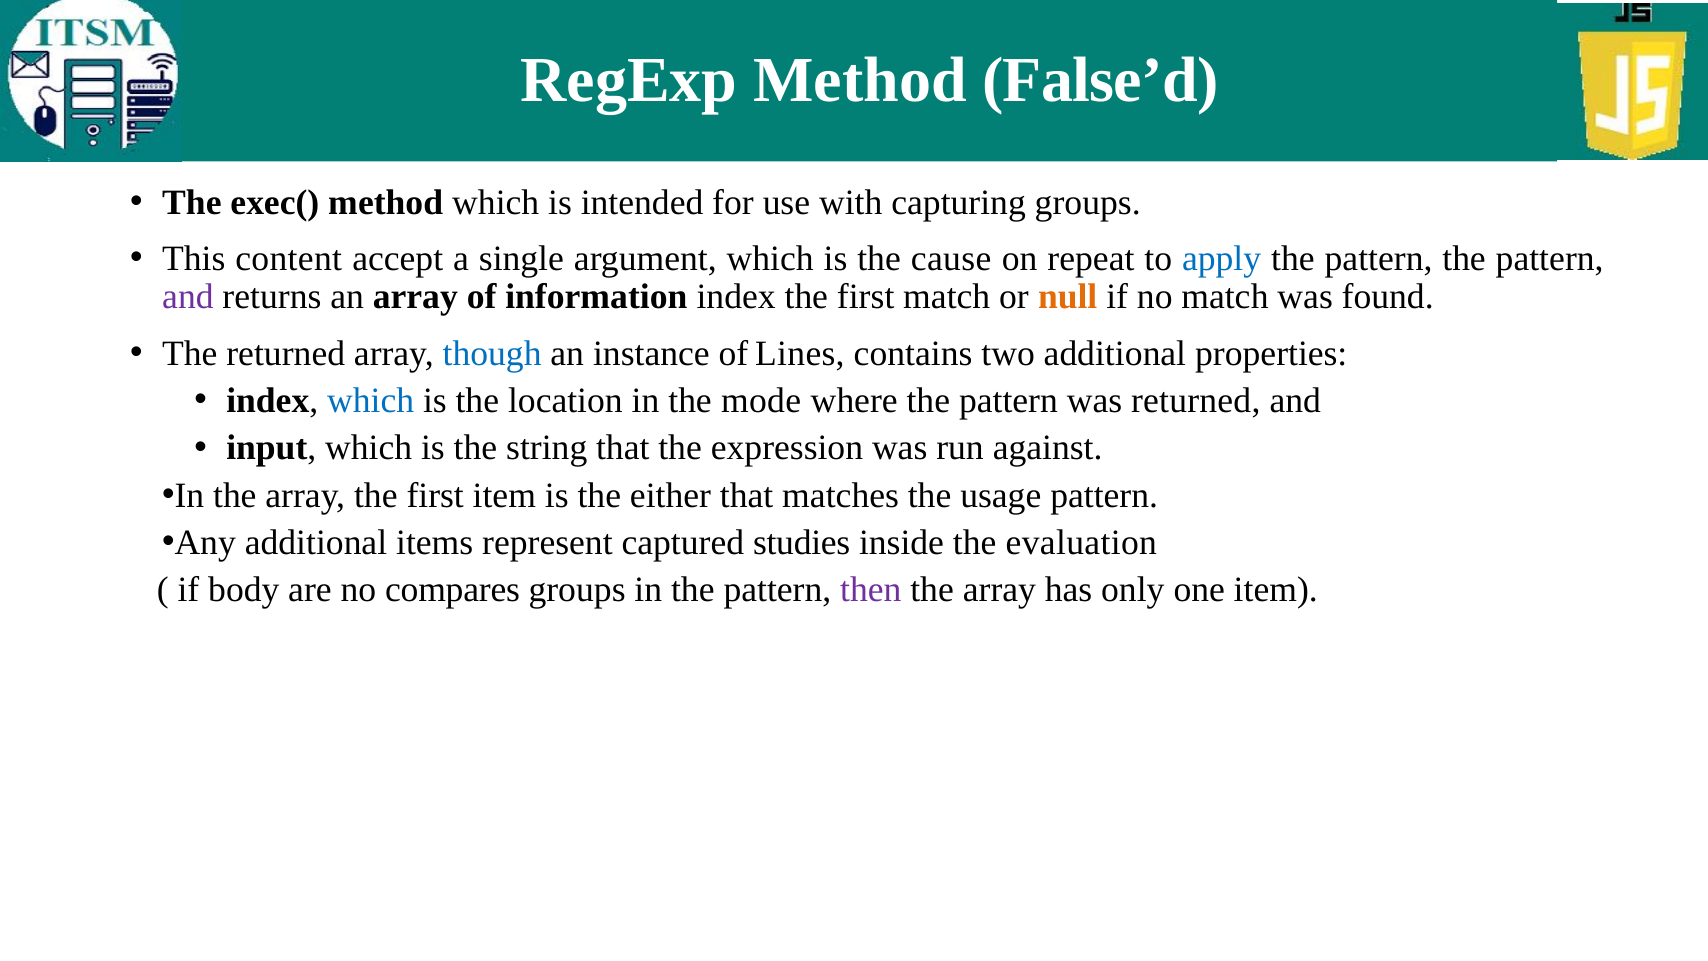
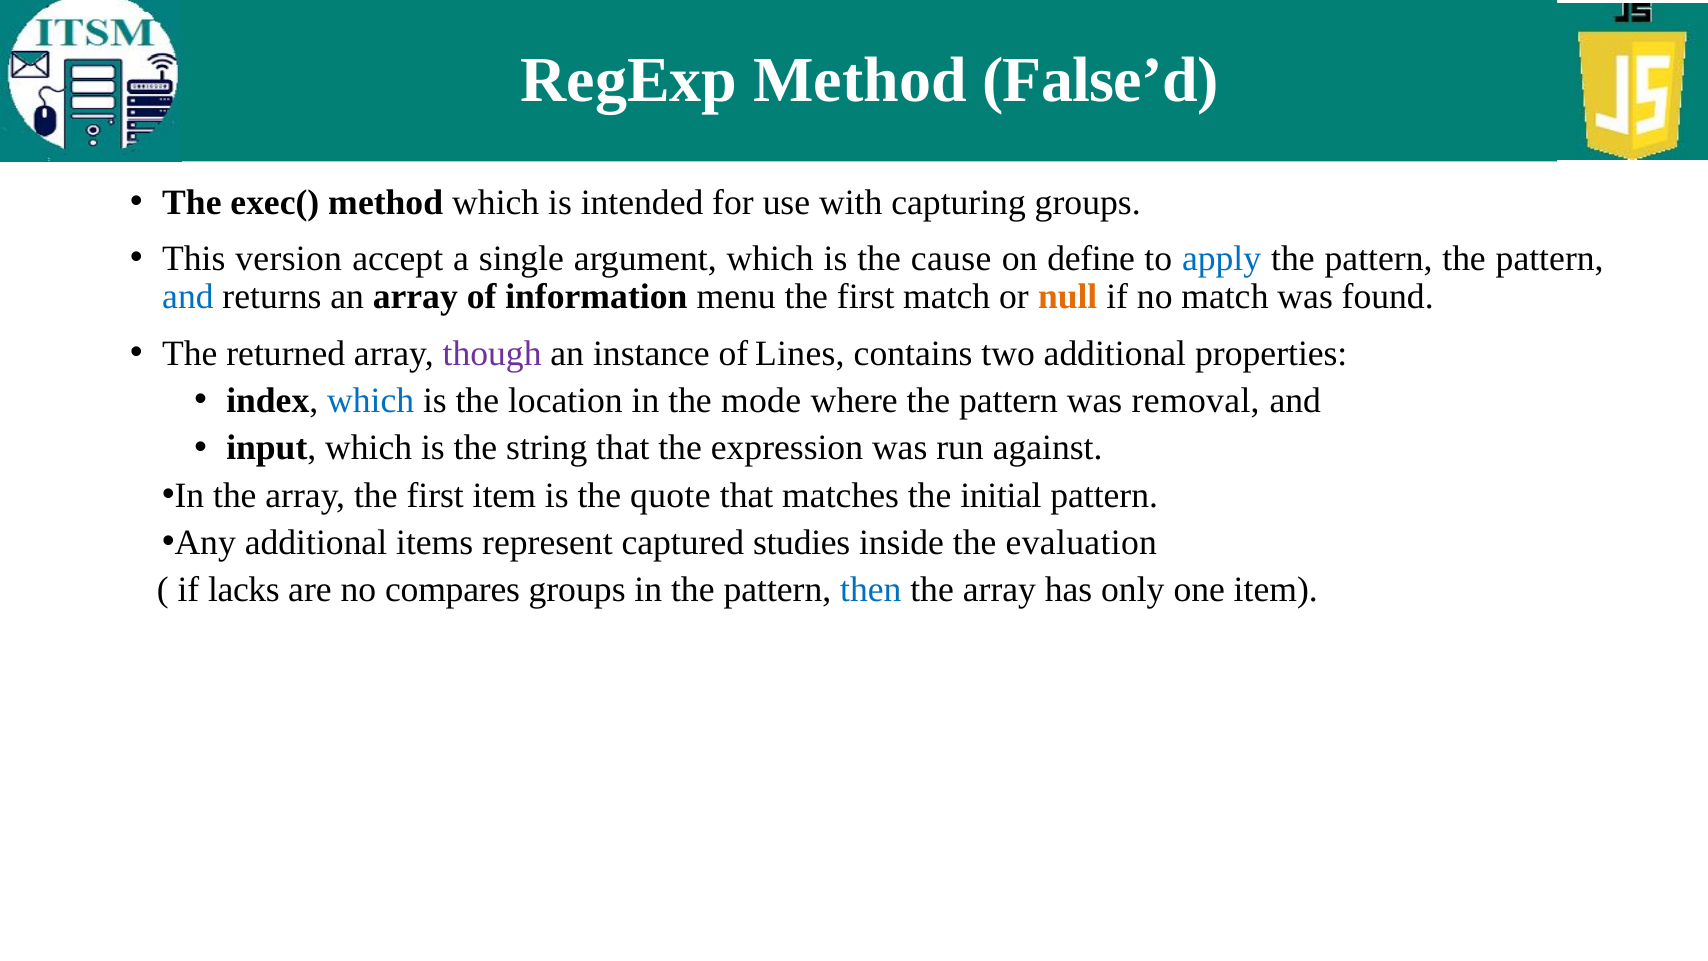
content: content -> version
repeat: repeat -> define
and at (188, 297) colour: purple -> blue
information index: index -> menu
though colour: blue -> purple
was returned: returned -> removal
either: either -> quote
usage: usage -> initial
body: body -> lacks
then colour: purple -> blue
